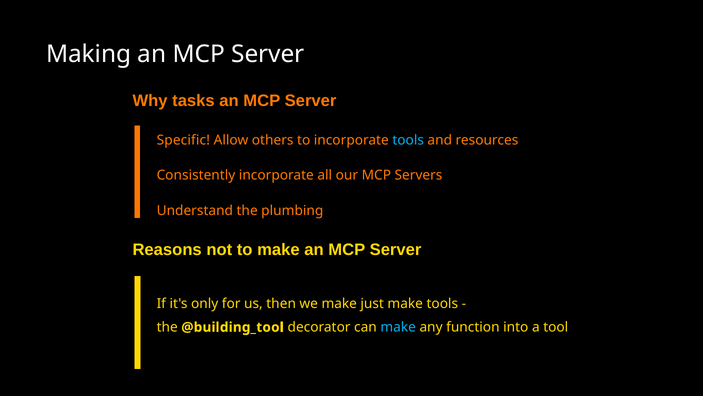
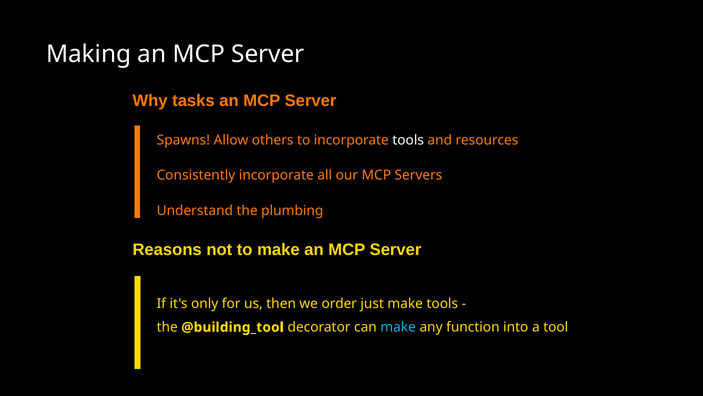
Specific: Specific -> Spawns
tools at (408, 140) colour: light blue -> white
we make: make -> order
